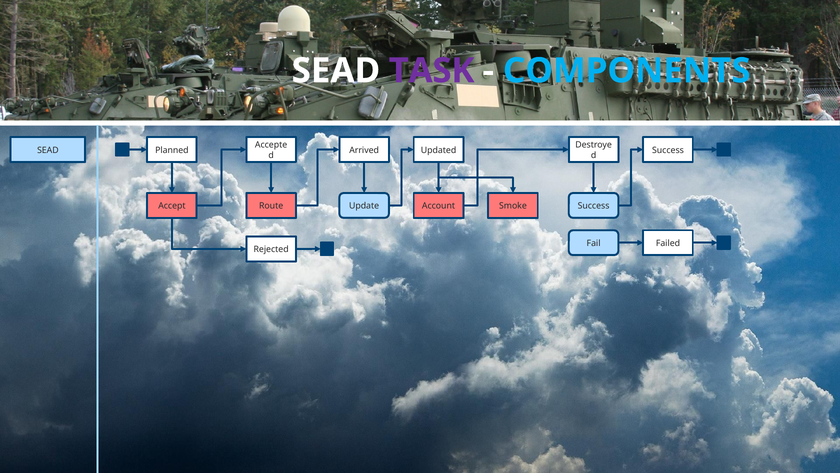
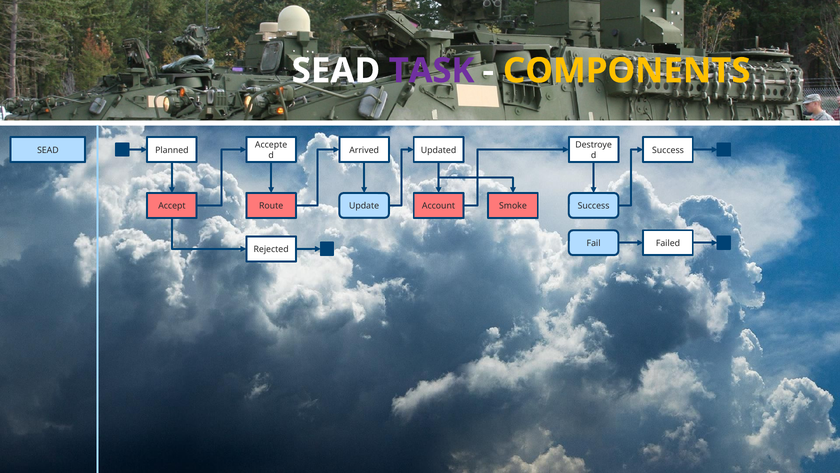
COMPONENTS colour: light blue -> yellow
